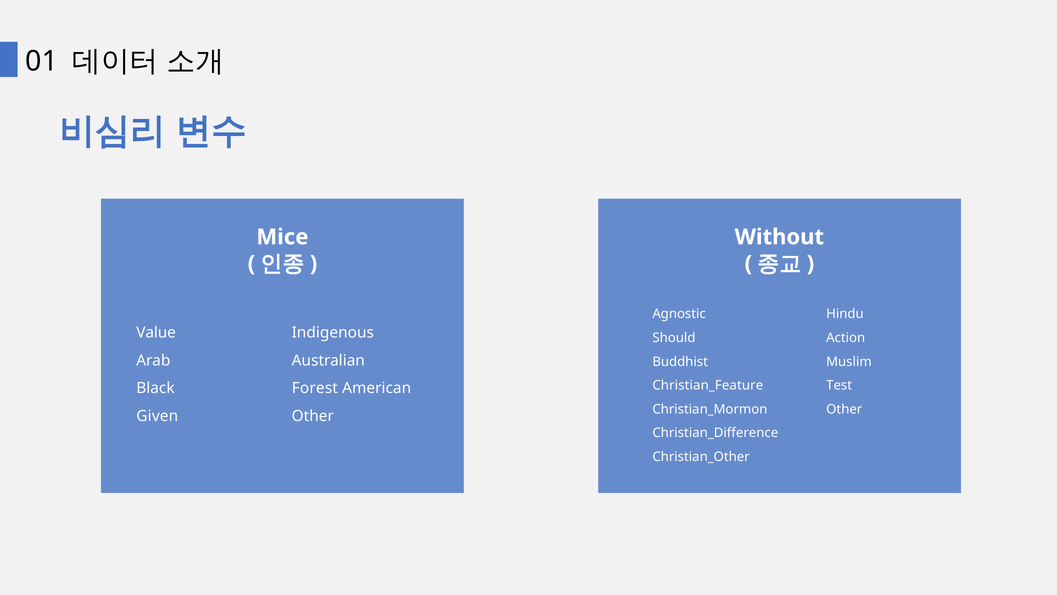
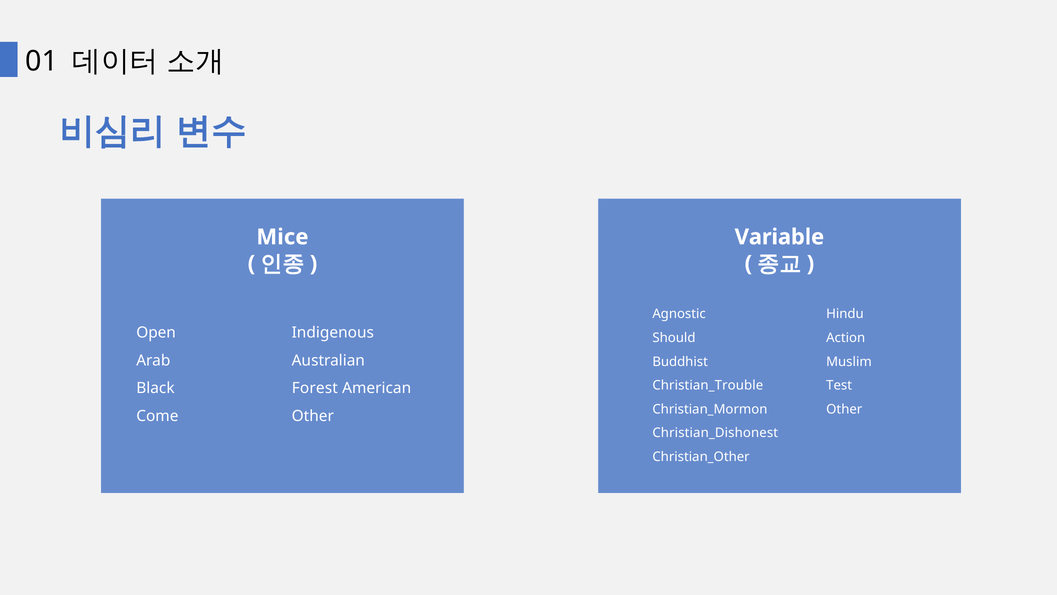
Without: Without -> Variable
Value: Value -> Open
Christian_Feature: Christian_Feature -> Christian_Trouble
Given: Given -> Come
Christian_Difference: Christian_Difference -> Christian_Dishonest
